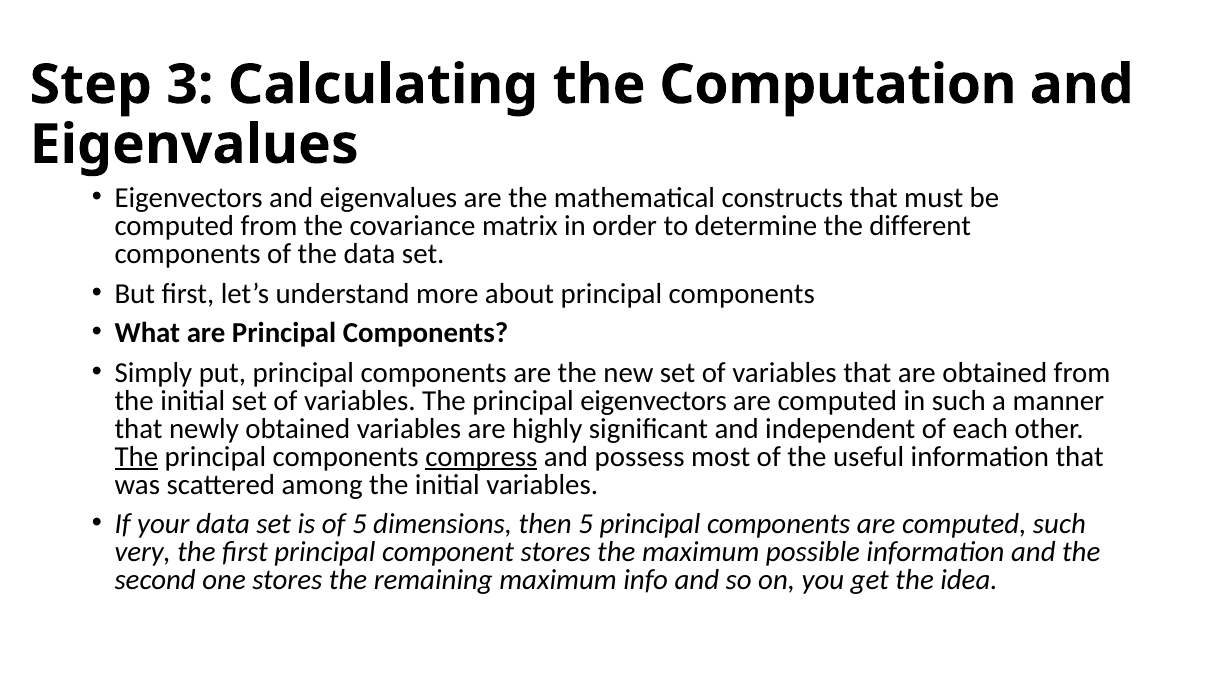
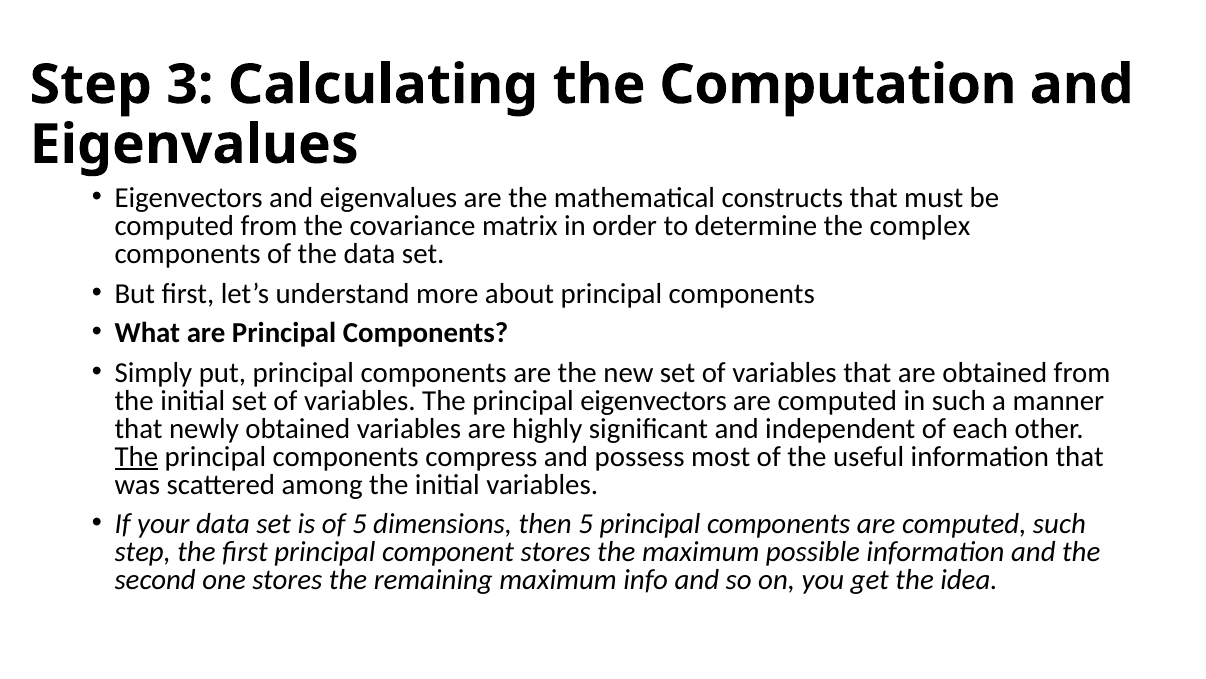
different: different -> complex
compress underline: present -> none
very at (143, 552): very -> step
